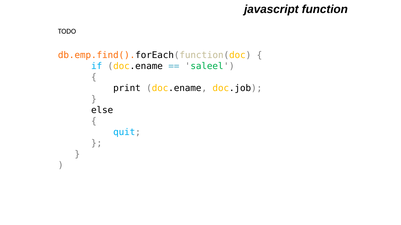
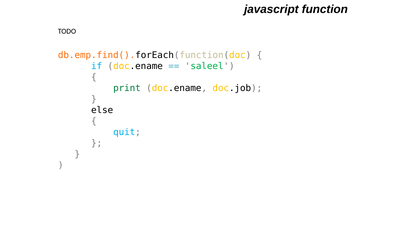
print colour: black -> green
